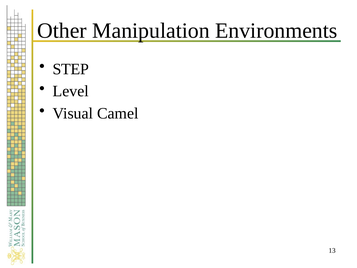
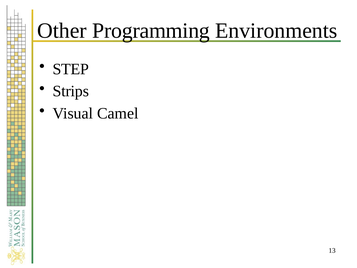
Manipulation: Manipulation -> Programming
Level: Level -> Strips
